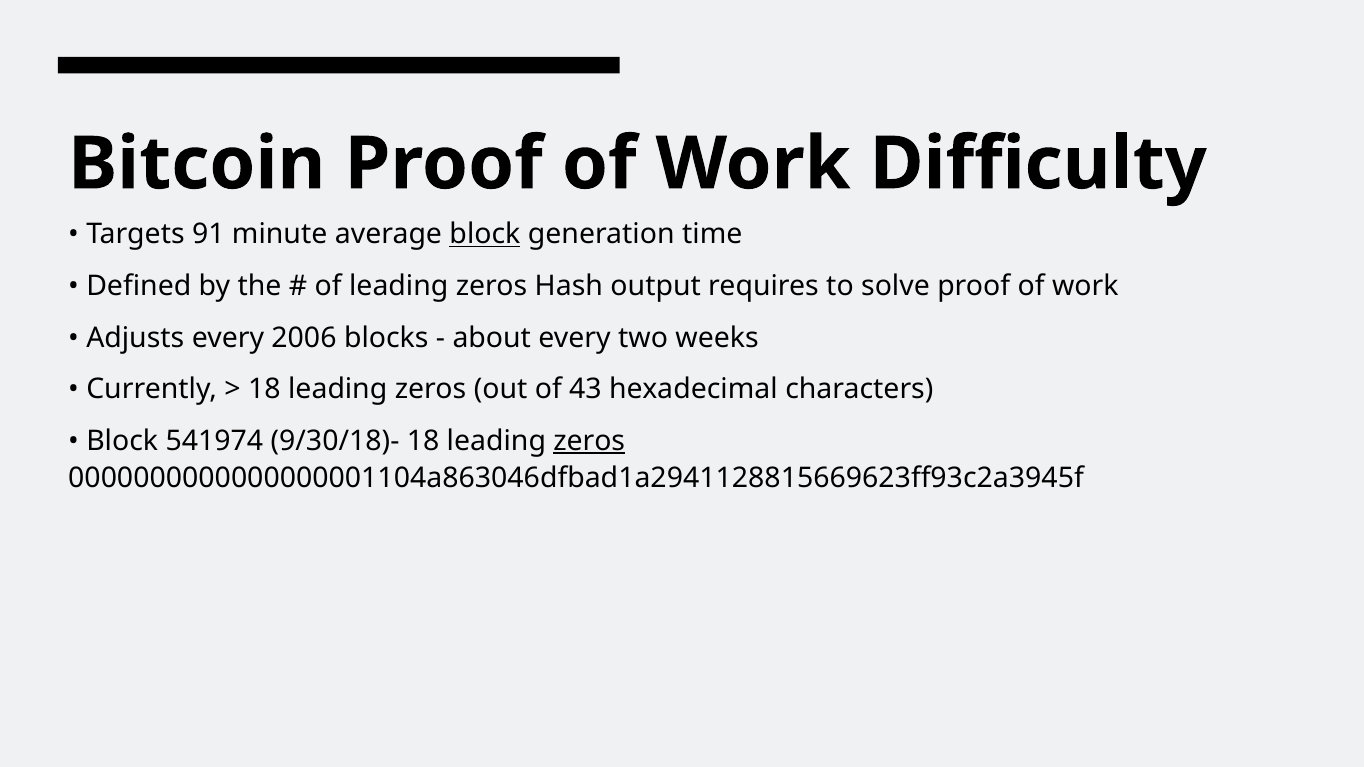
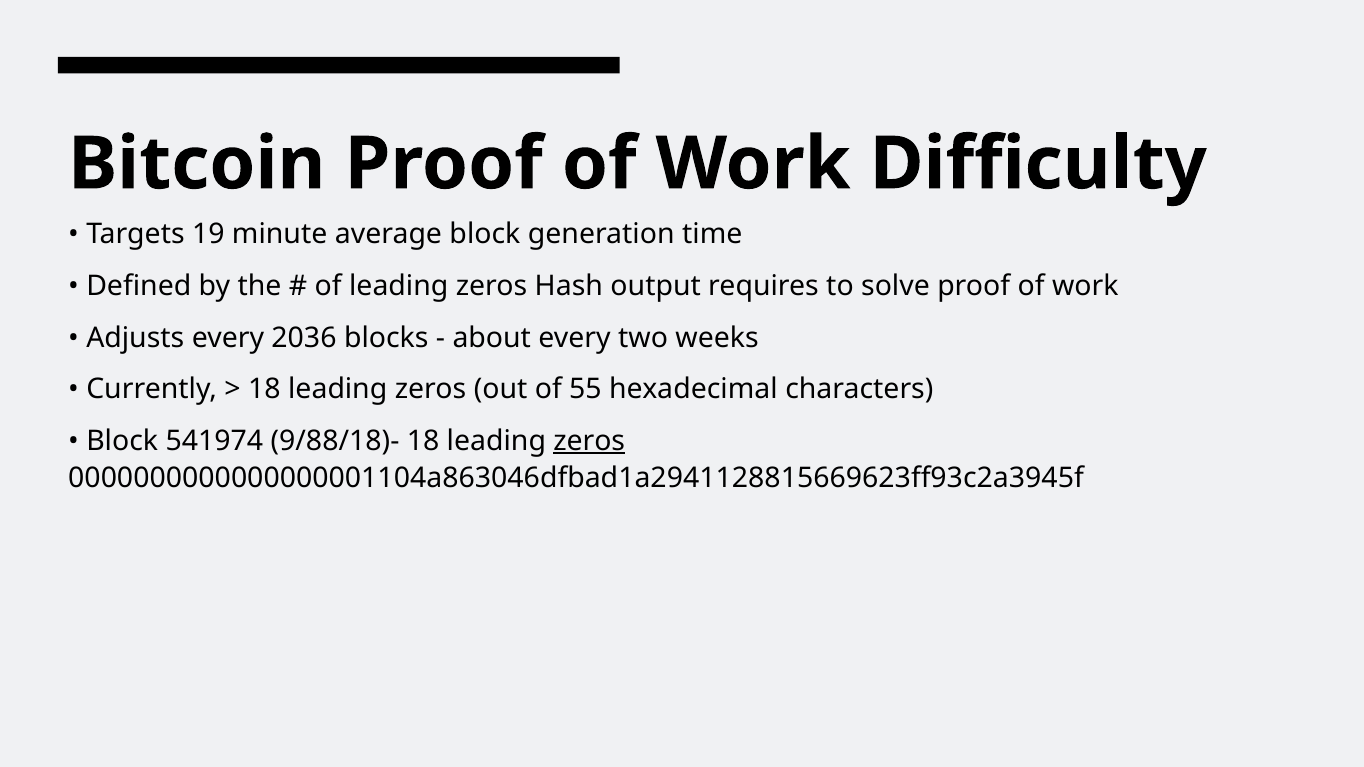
91: 91 -> 19
block at (485, 234) underline: present -> none
2006: 2006 -> 2036
43: 43 -> 55
9/30/18)-: 9/30/18)- -> 9/88/18)-
